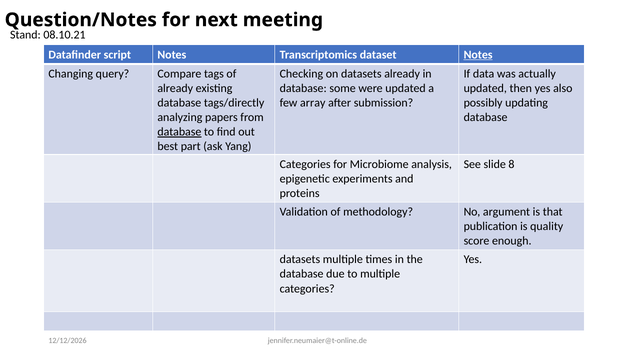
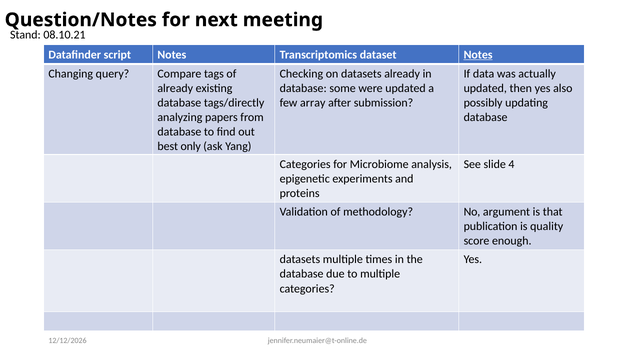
database at (179, 132) underline: present -> none
part: part -> only
8: 8 -> 4
